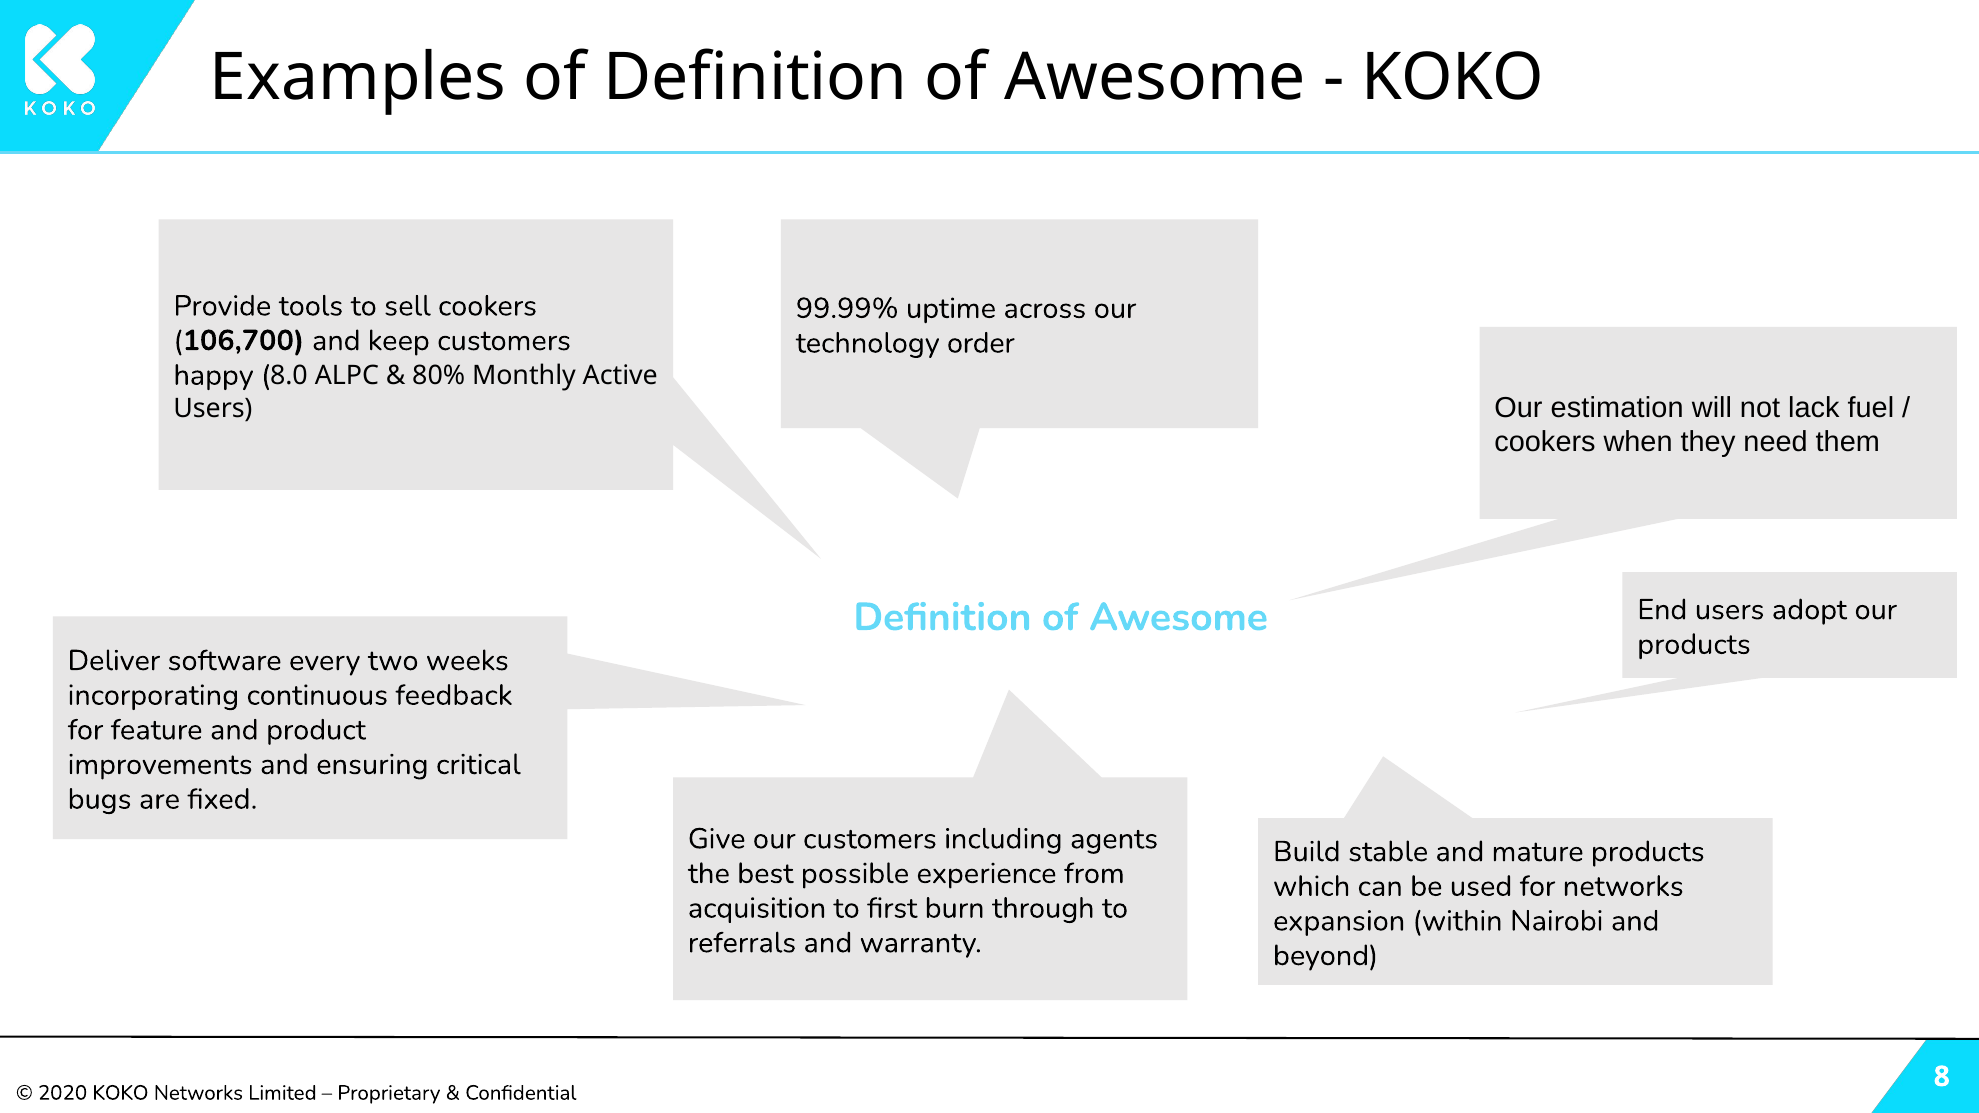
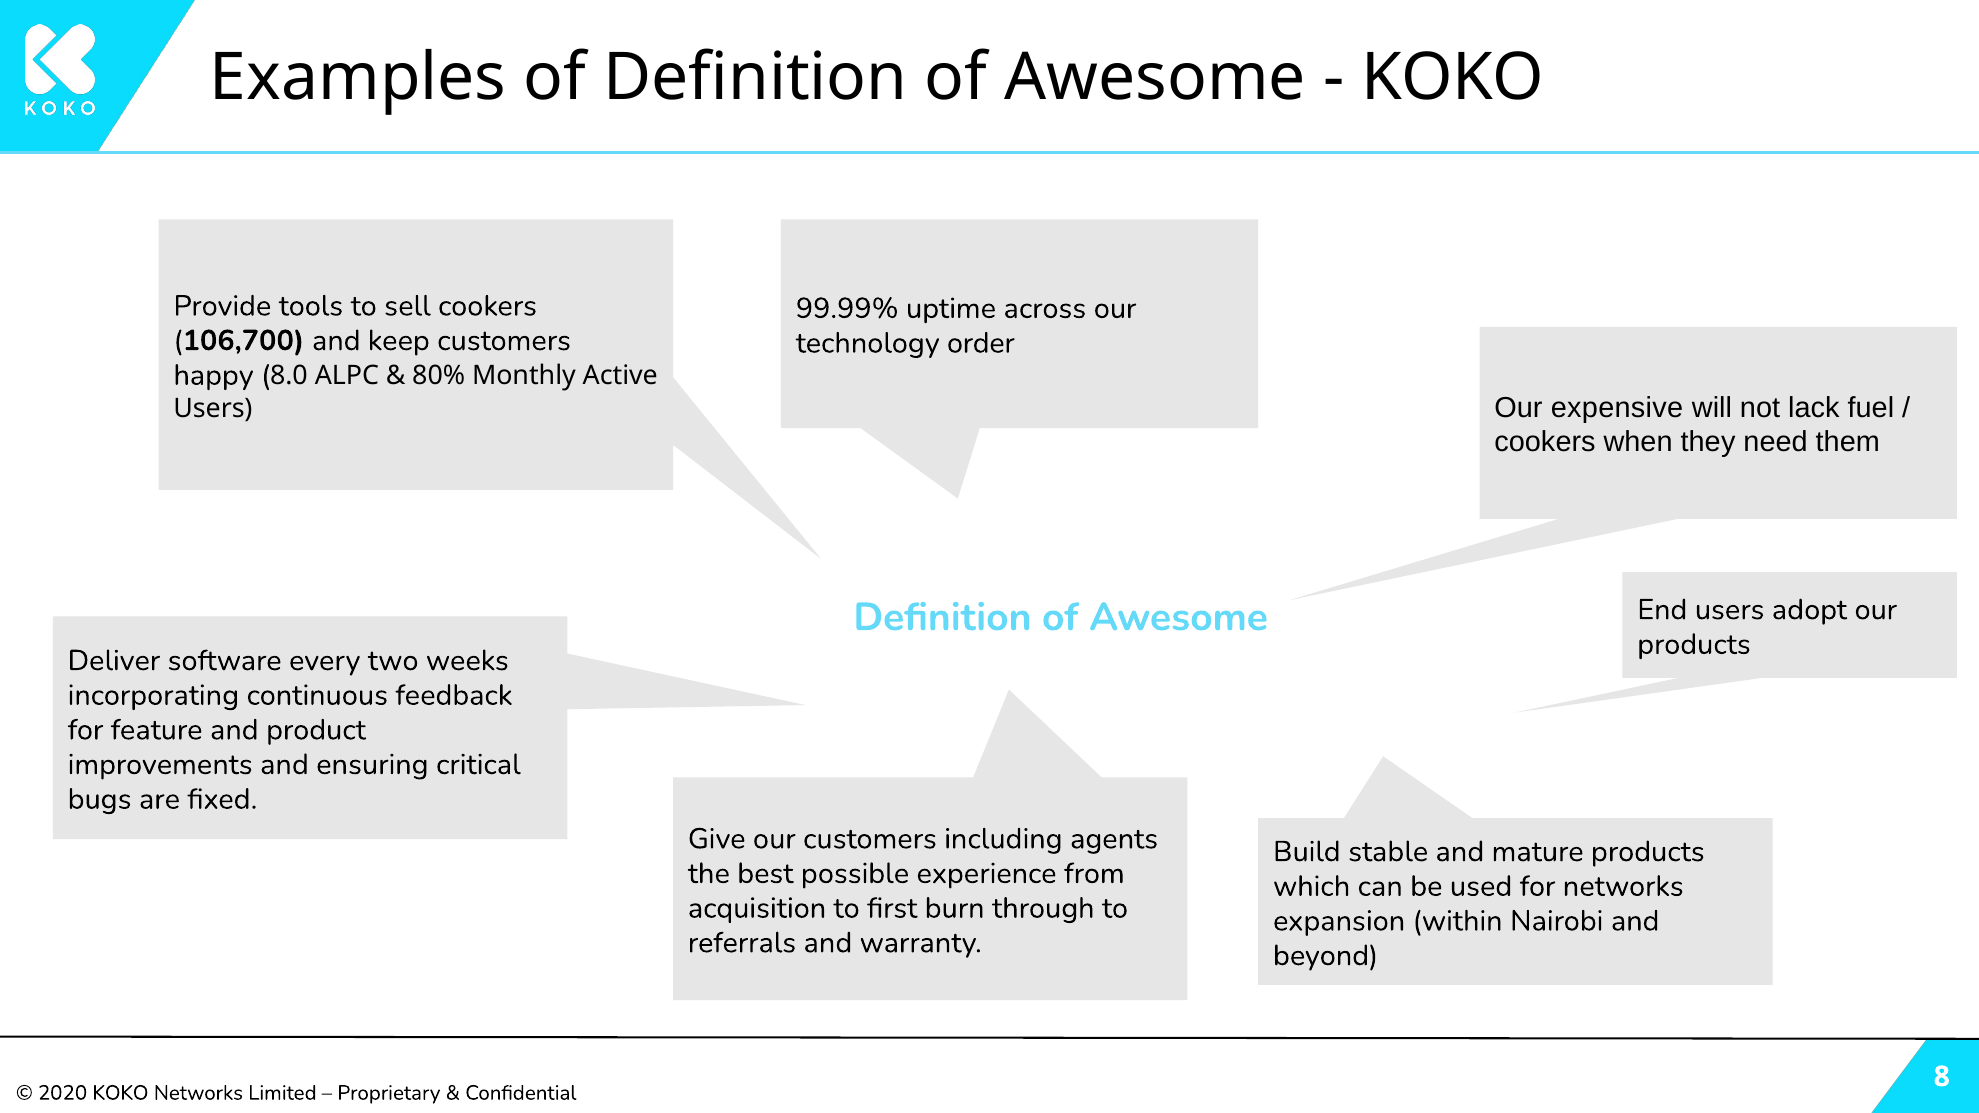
estimation: estimation -> expensive
